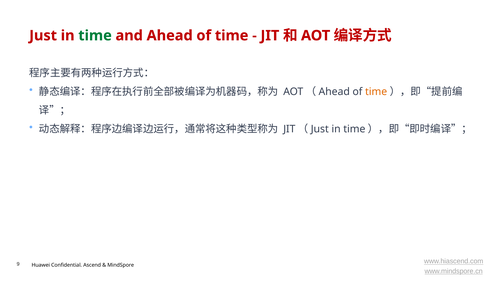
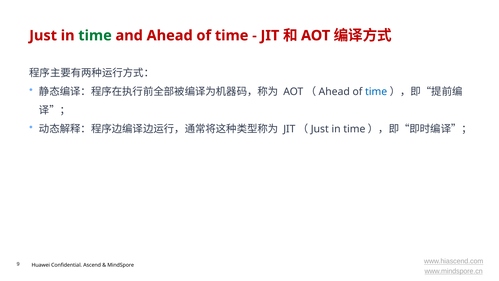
time at (376, 92) colour: orange -> blue
